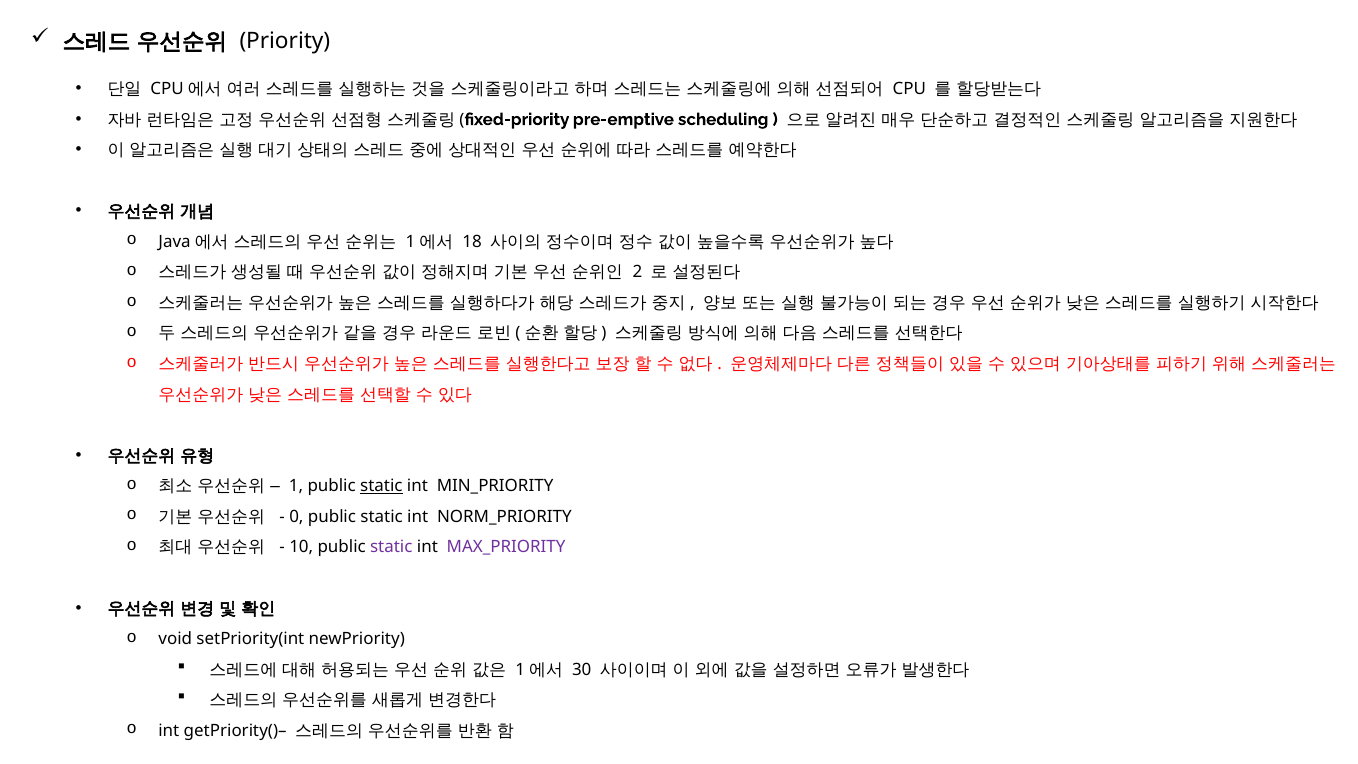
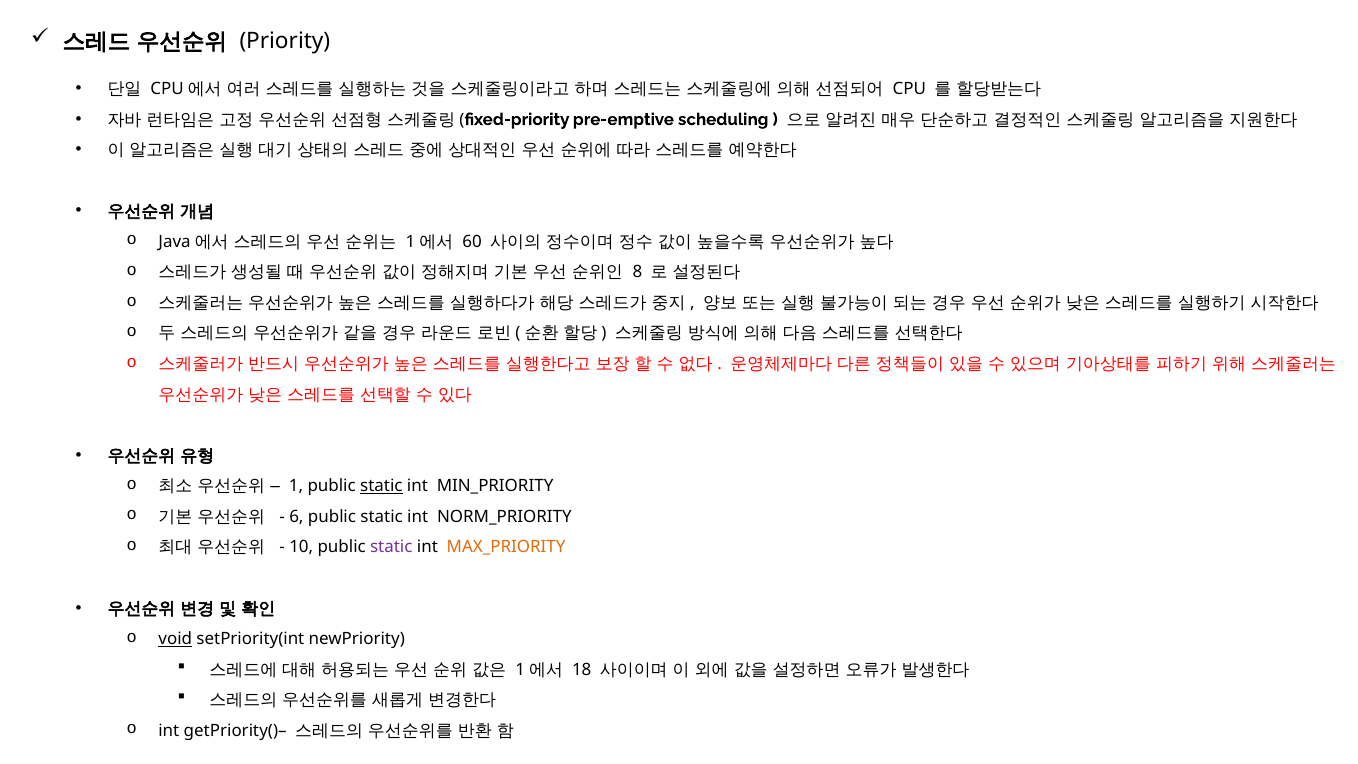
18: 18 -> 60
2: 2 -> 8
0: 0 -> 6
MAX_PRIORITY colour: purple -> orange
void underline: none -> present
30: 30 -> 18
